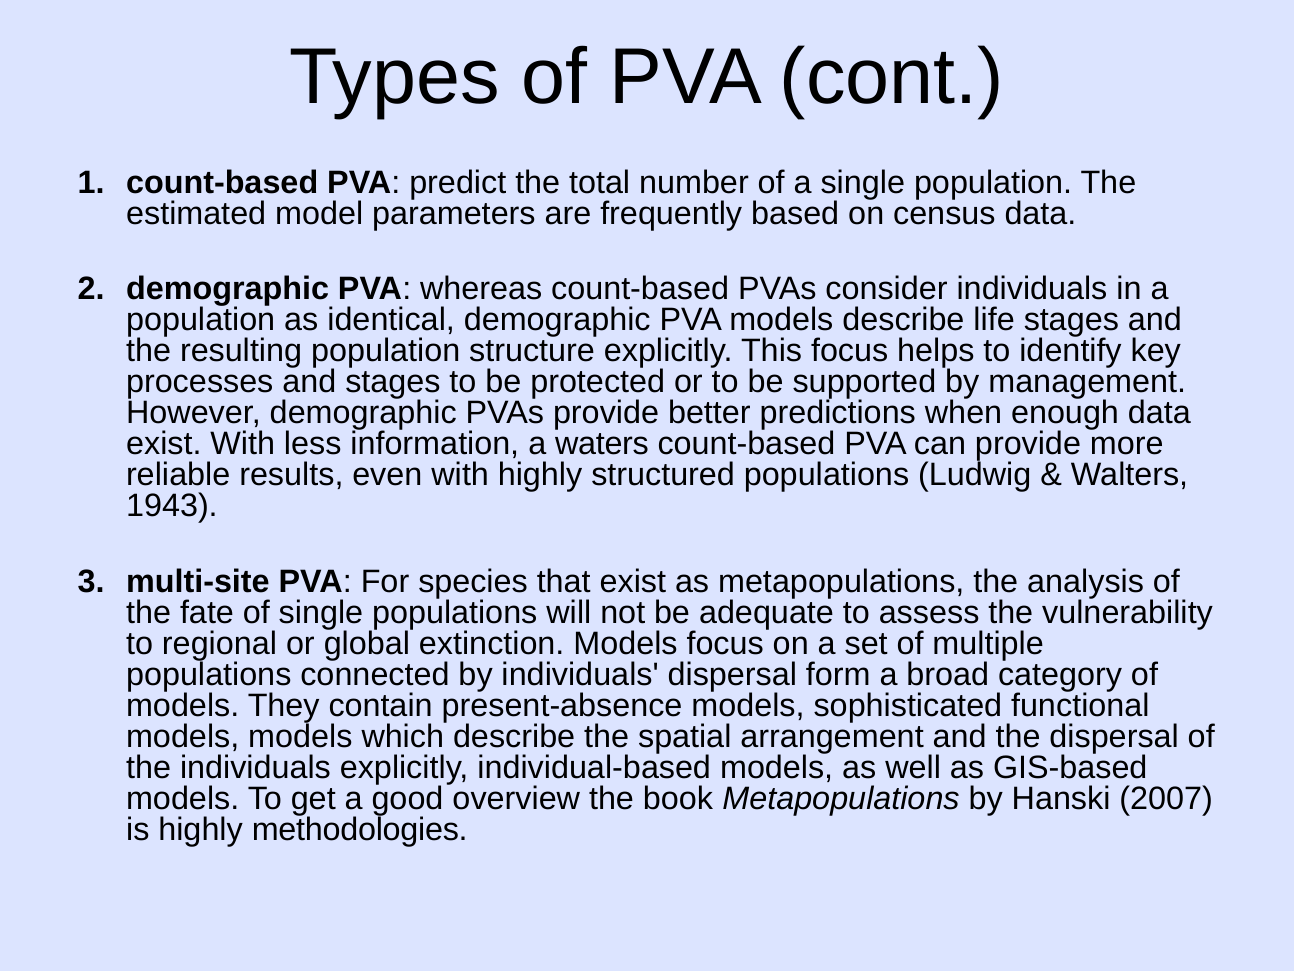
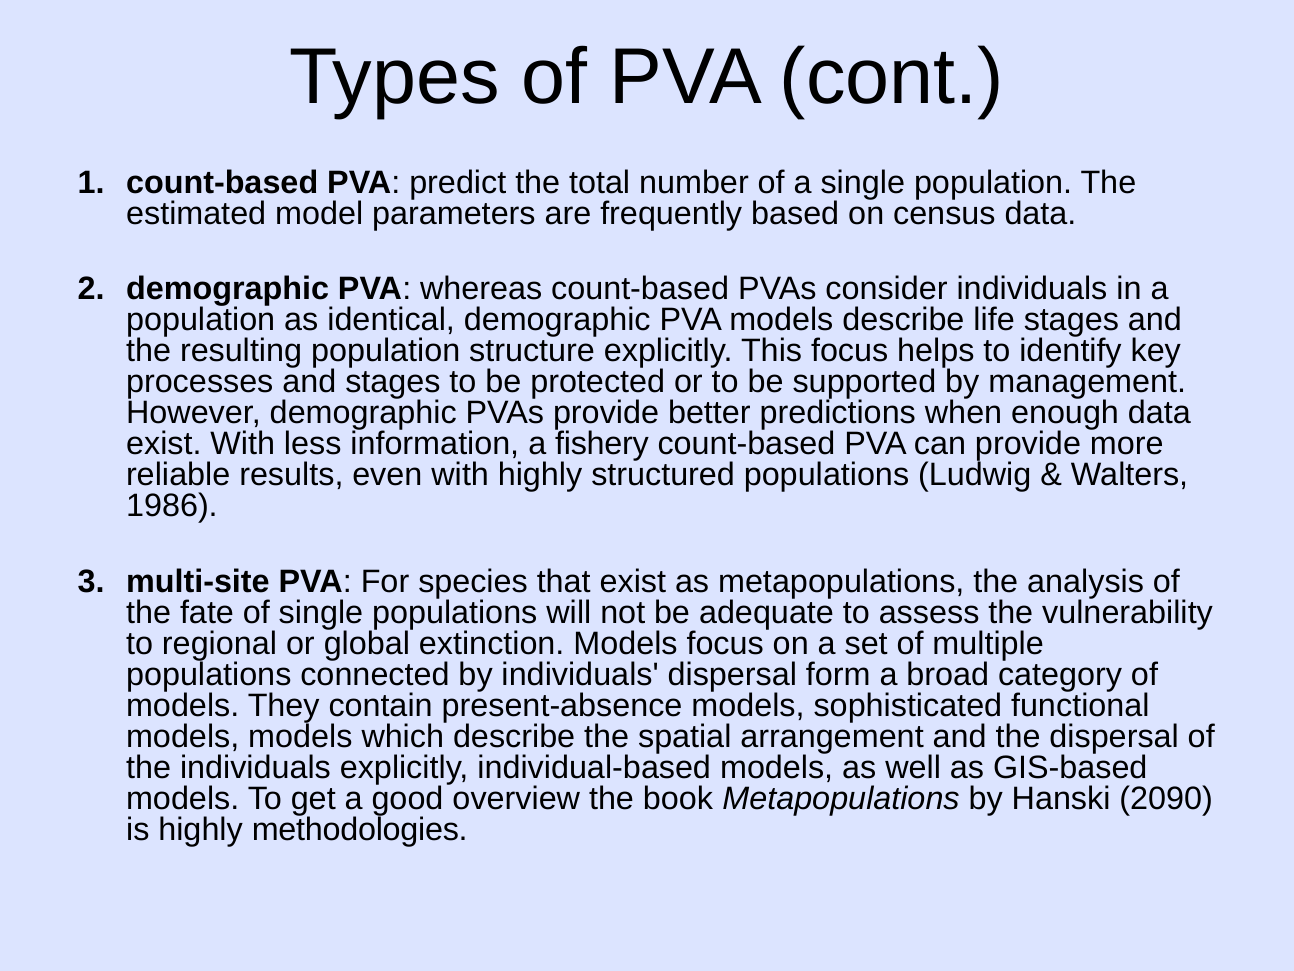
waters: waters -> fishery
1943: 1943 -> 1986
2007: 2007 -> 2090
